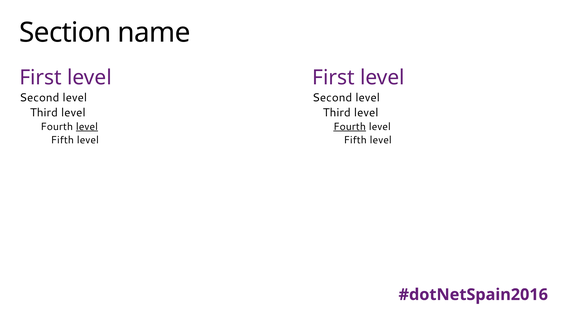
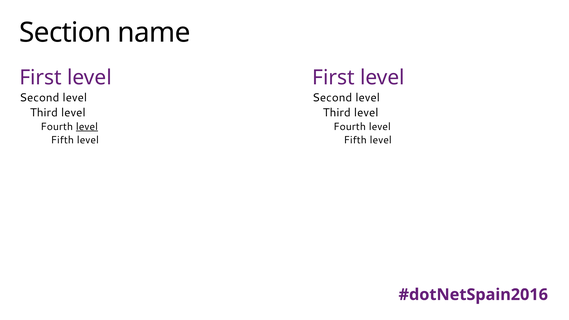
Fourth at (350, 127) underline: present -> none
